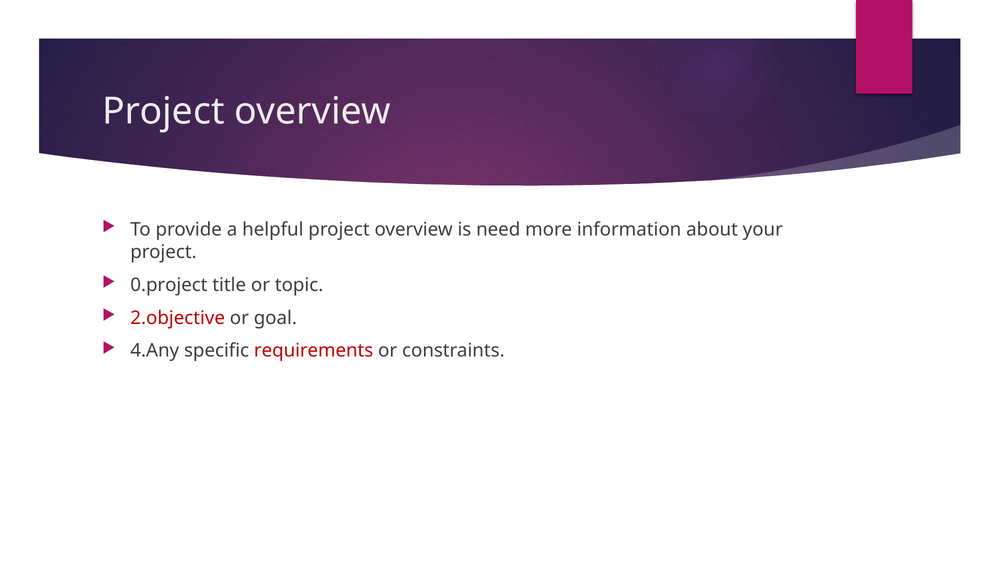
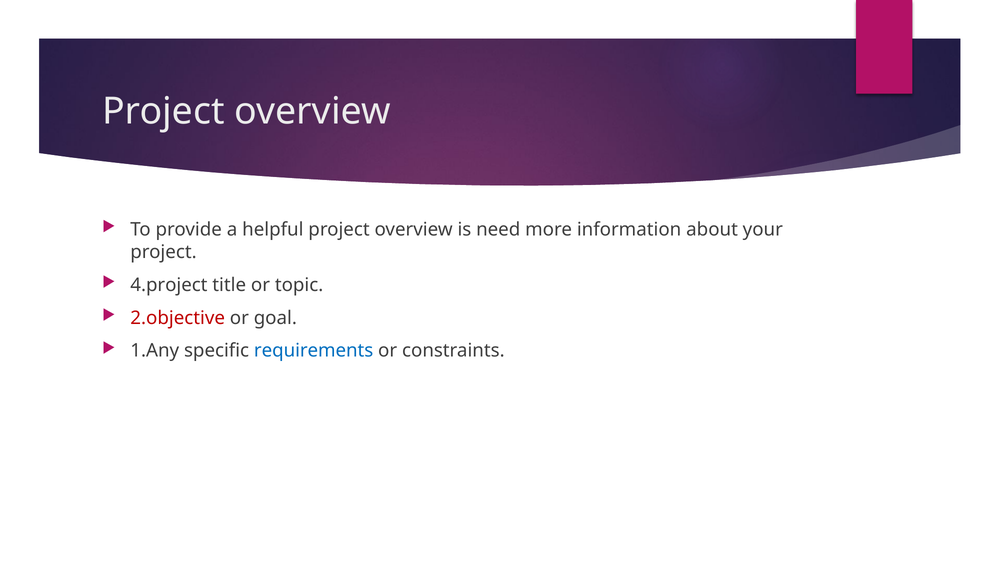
0.project: 0.project -> 4.project
4.Any: 4.Any -> 1.Any
requirements colour: red -> blue
